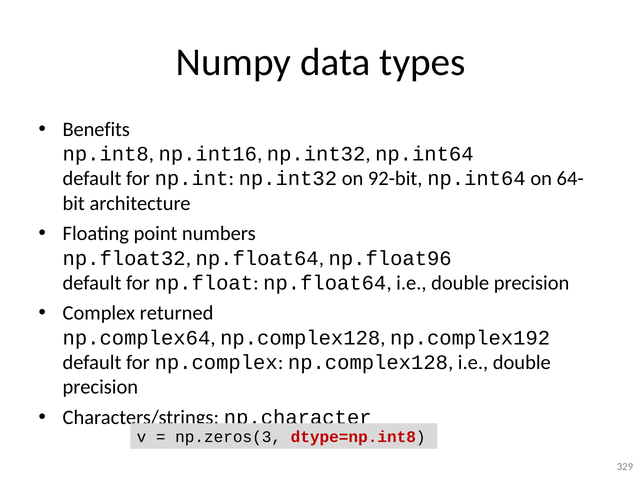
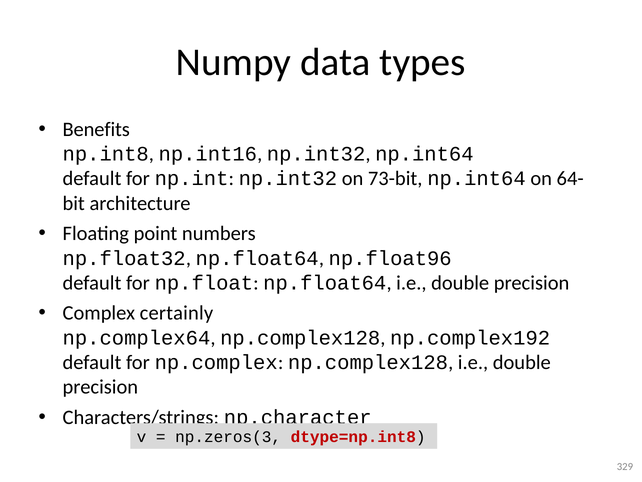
92-bit: 92-bit -> 73-bit
returned: returned -> certainly
